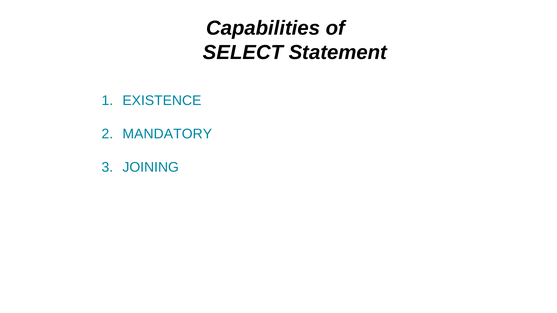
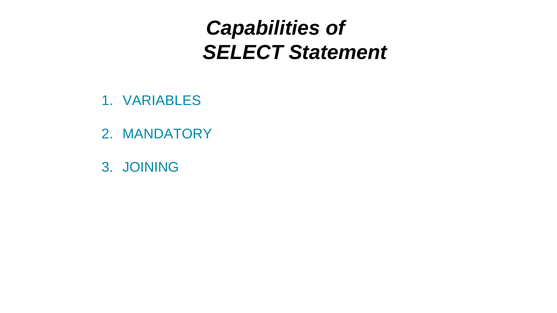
EXISTENCE: EXISTENCE -> VARIABLES
